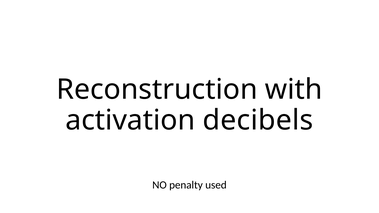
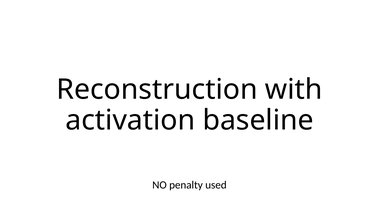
decibels: decibels -> baseline
